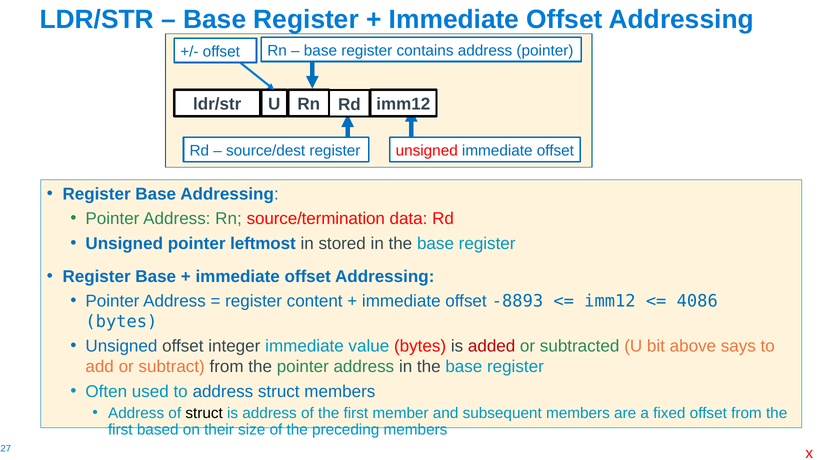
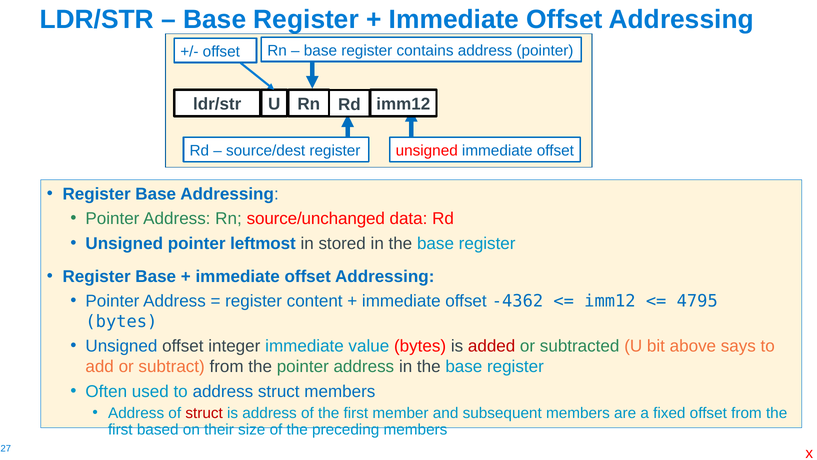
source/termination: source/termination -> source/unchanged
-8893: -8893 -> -4362
4086: 4086 -> 4795
struct at (204, 413) colour: black -> red
